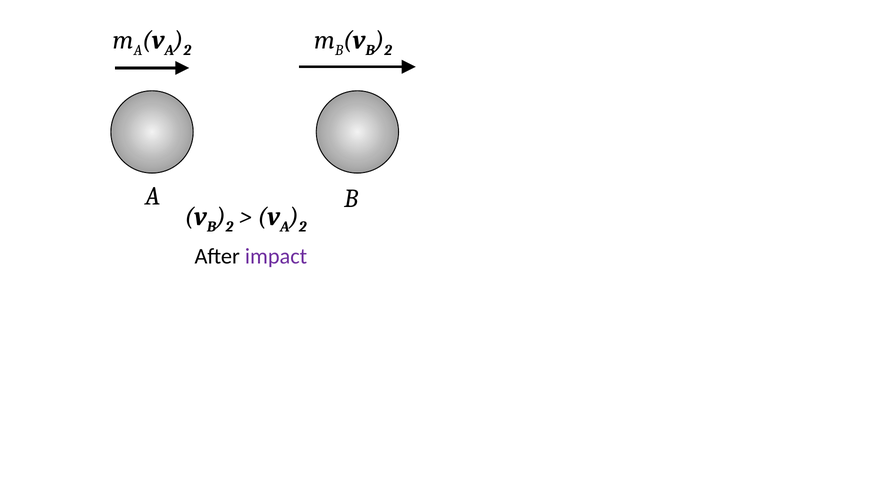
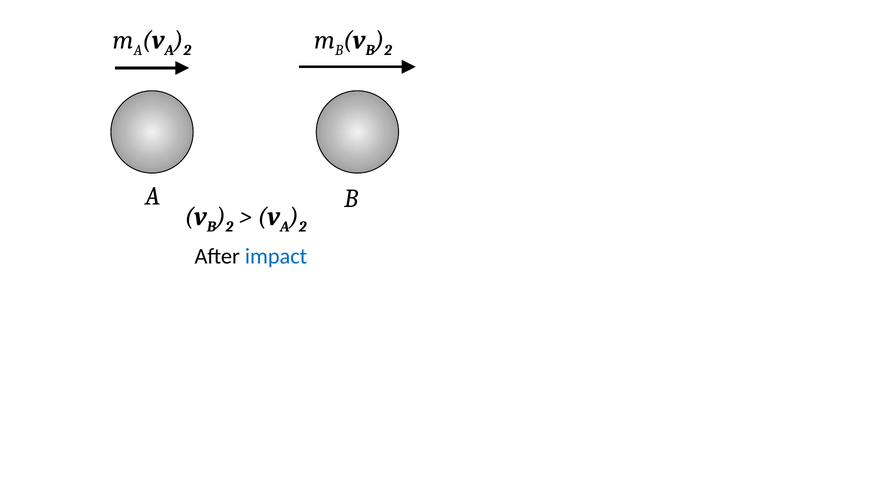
impact colour: purple -> blue
